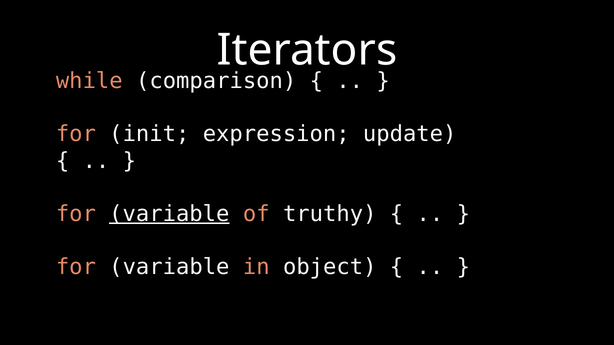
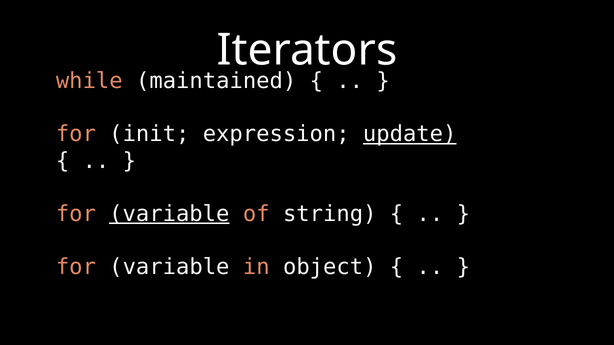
comparison: comparison -> maintained
update underline: none -> present
truthy: truthy -> string
